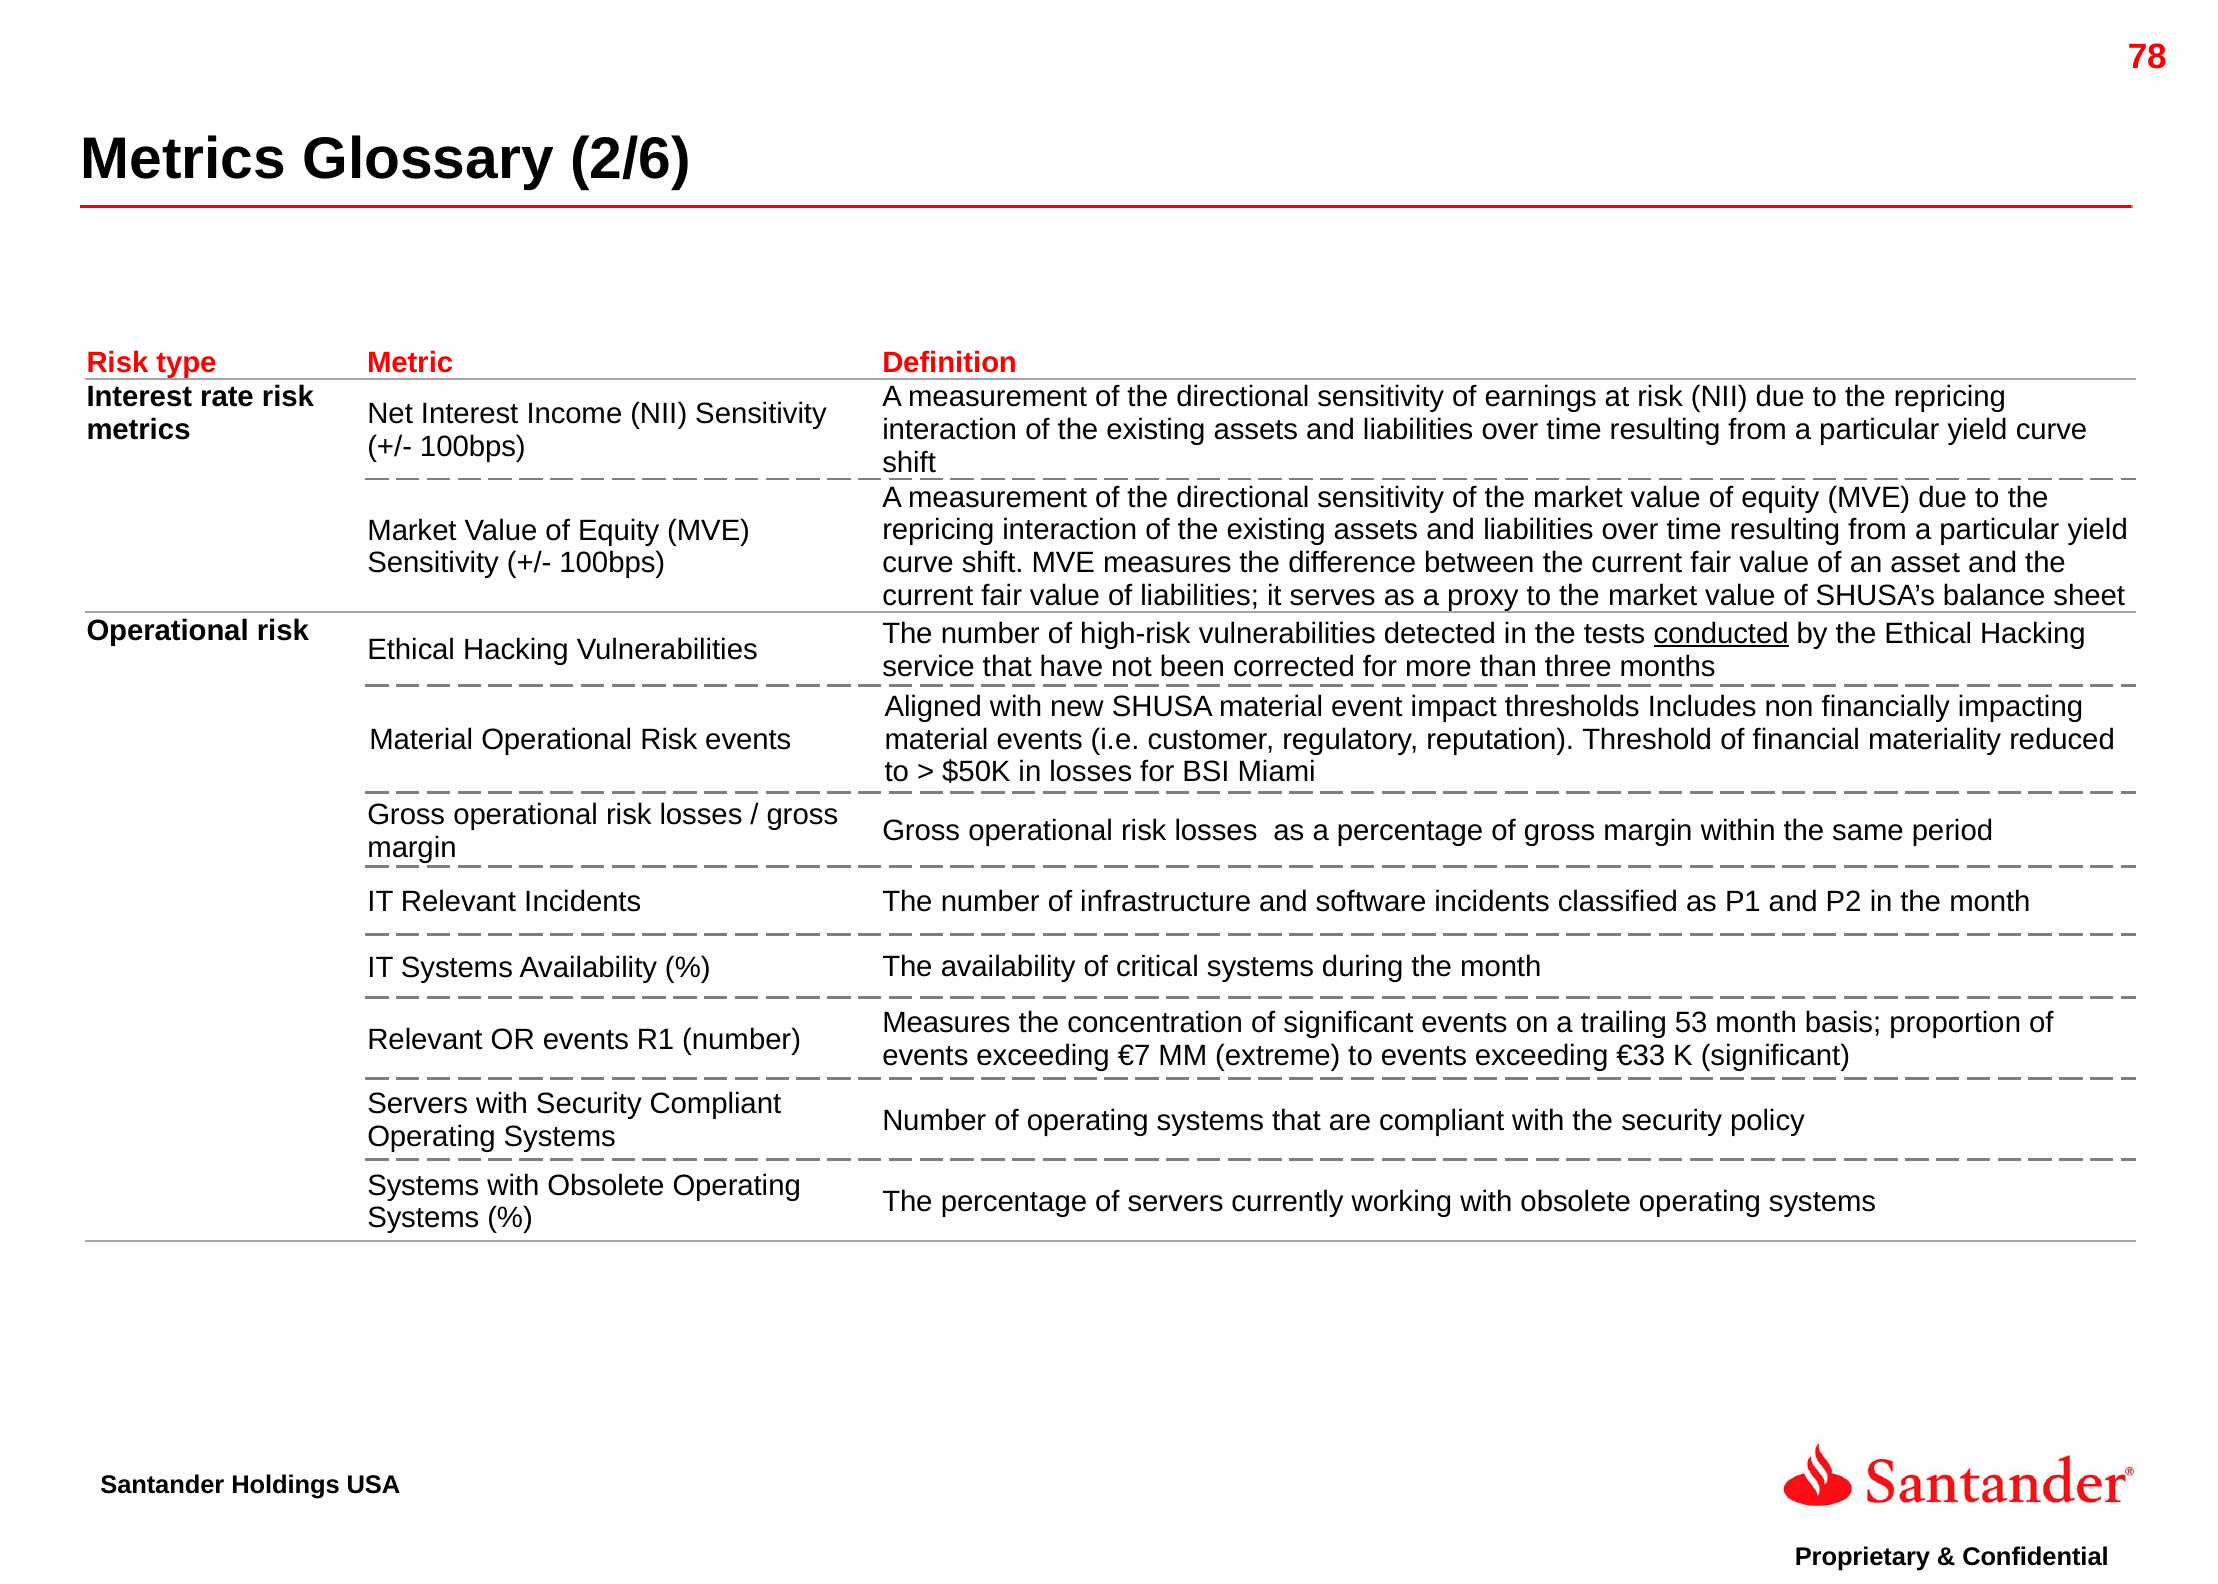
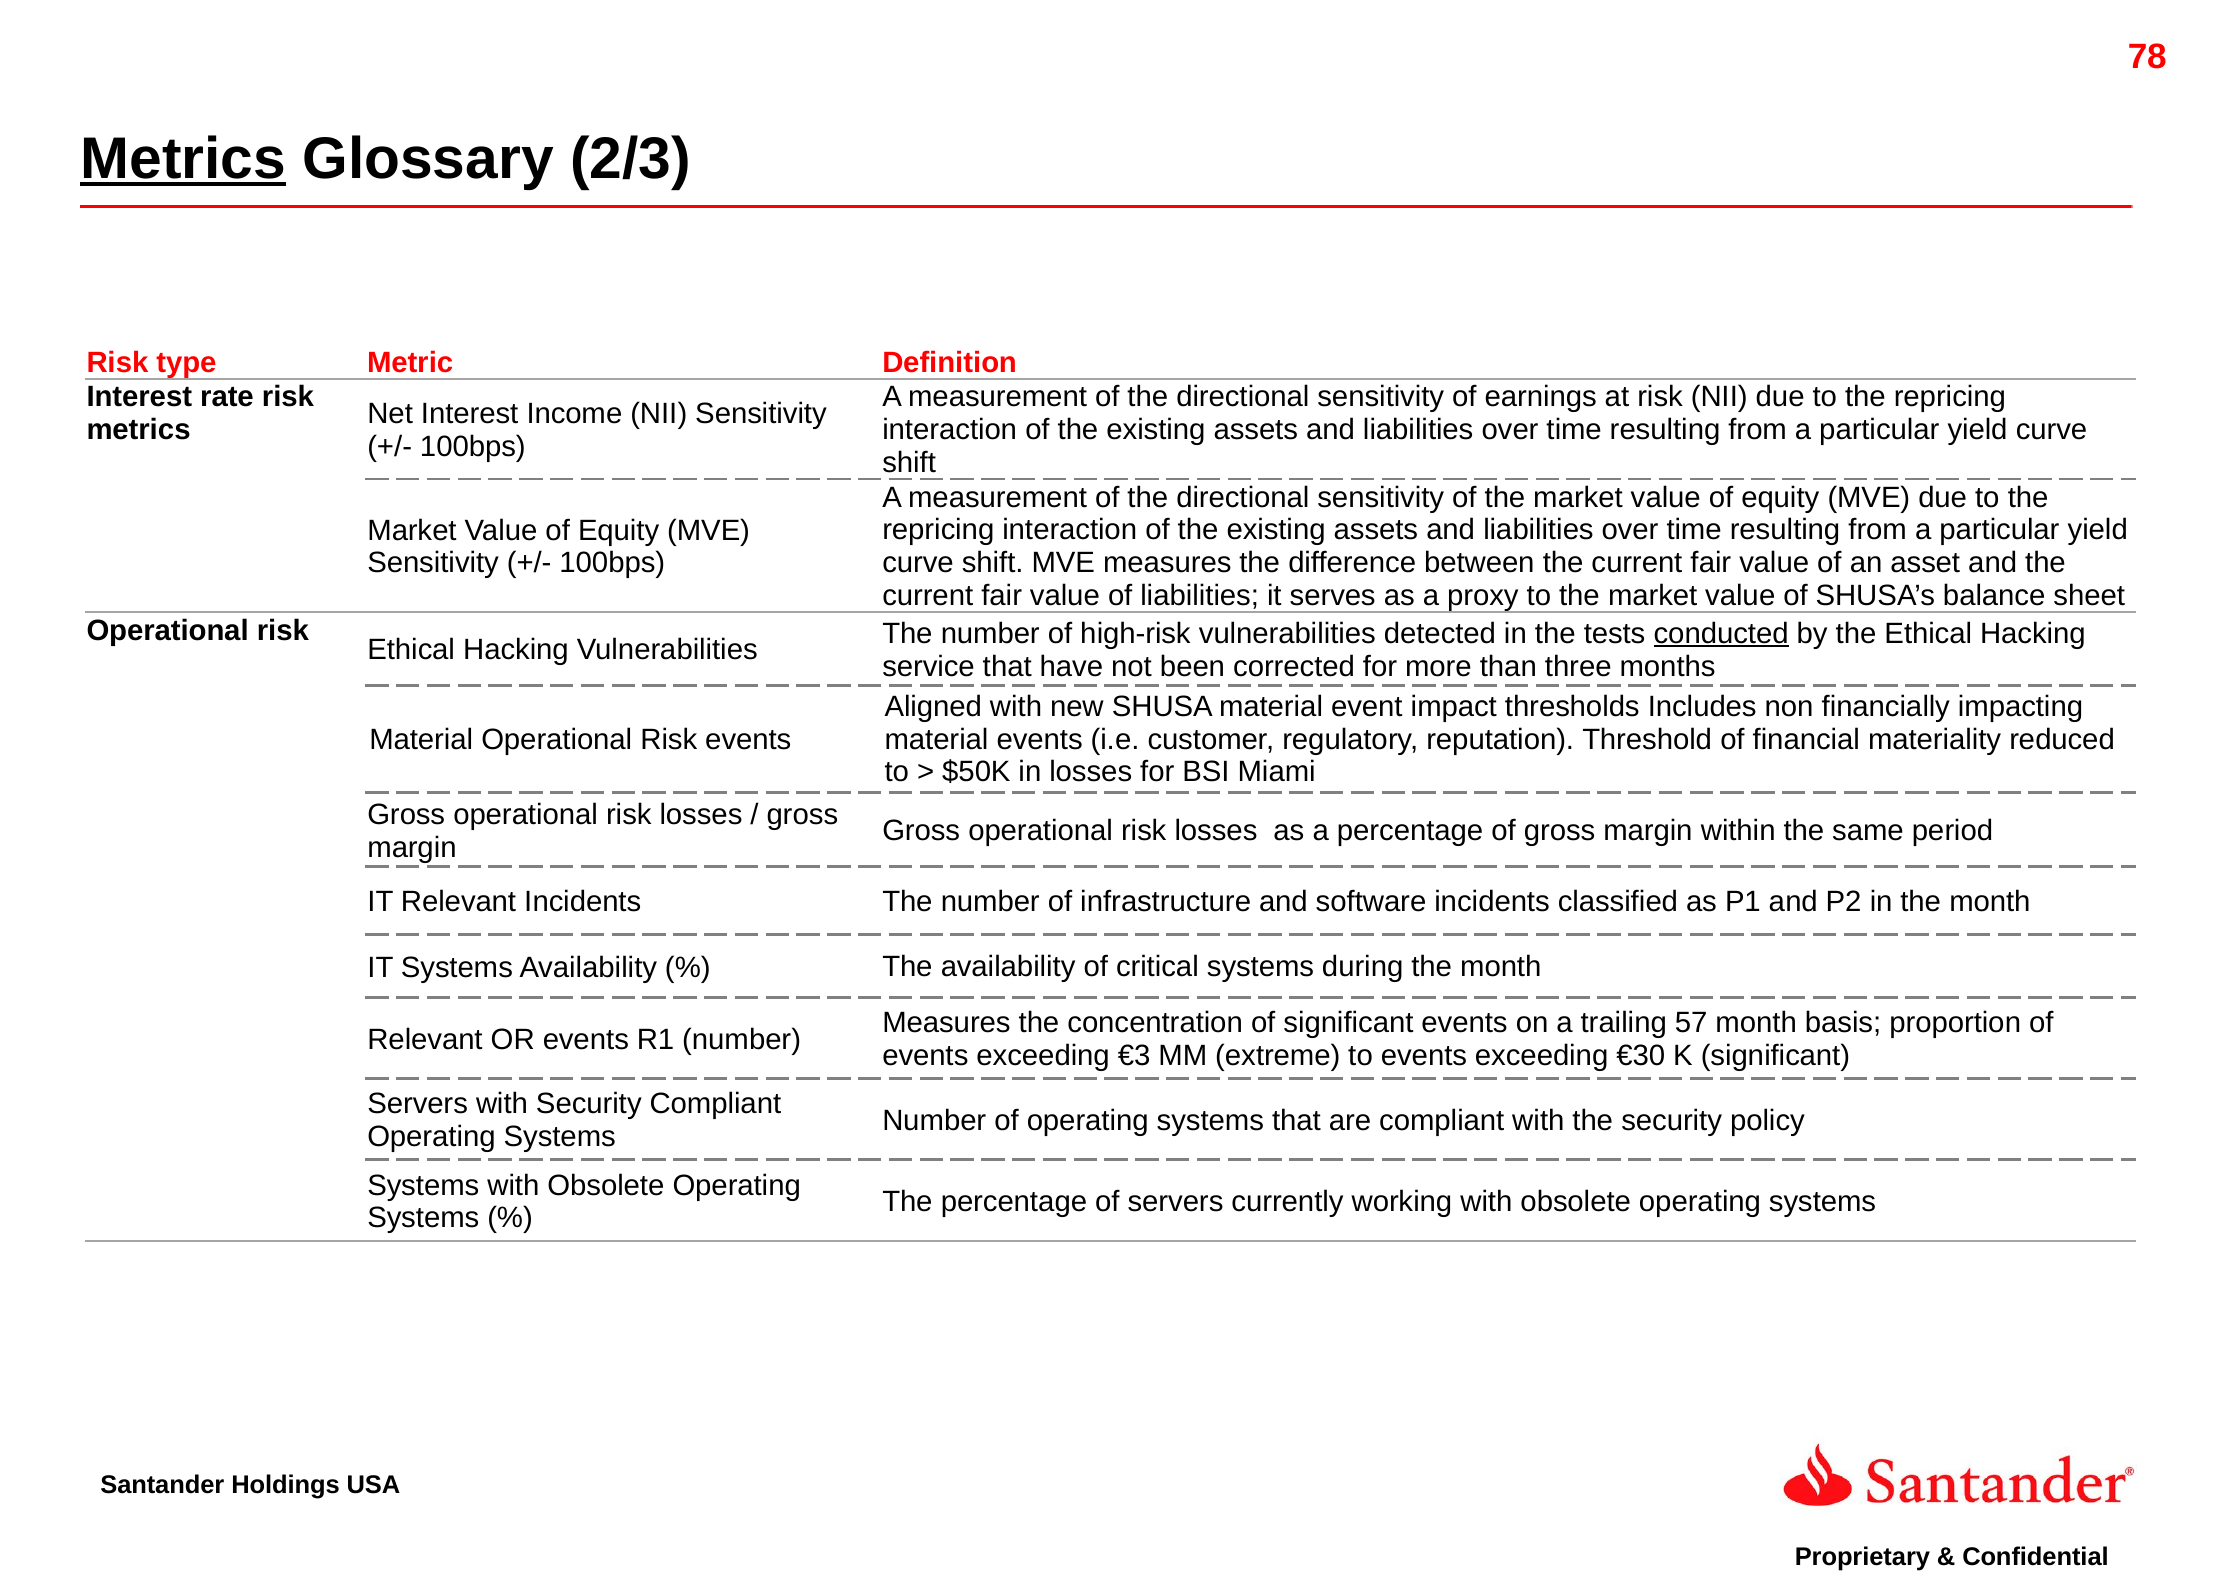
Metrics at (183, 159) underline: none -> present
2/6: 2/6 -> 2/3
53: 53 -> 57
€7: €7 -> €3
€33: €33 -> €30
